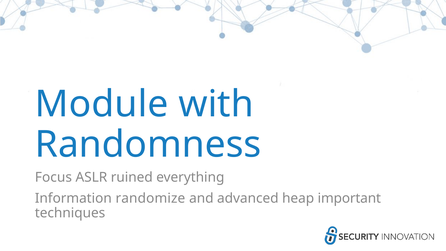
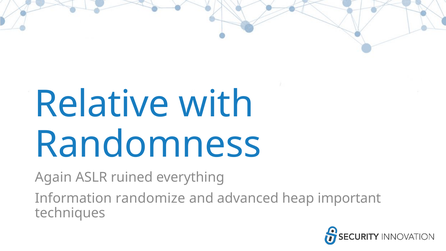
Module: Module -> Relative
Focus: Focus -> Again
